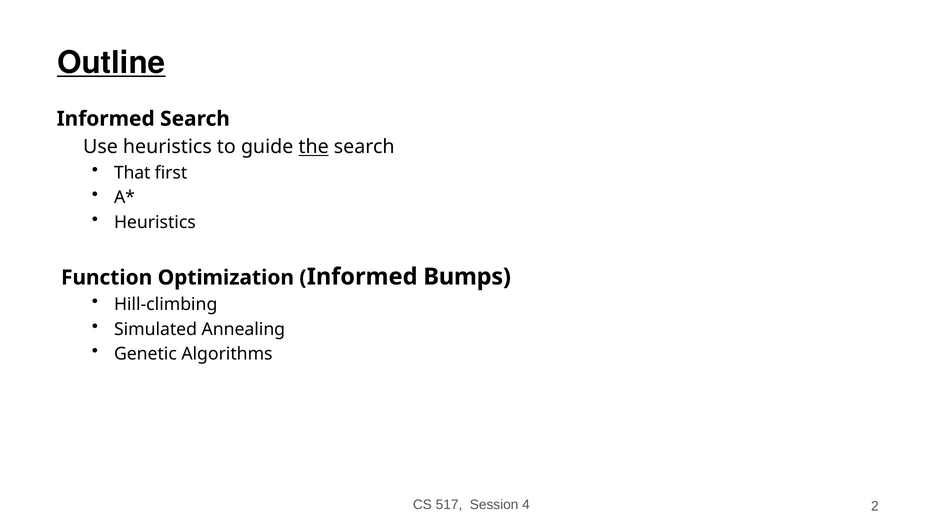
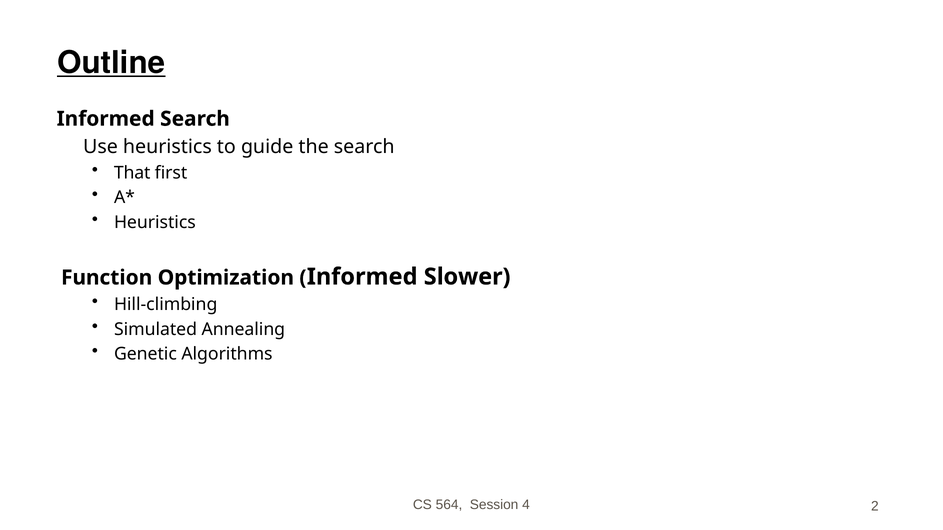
the underline: present -> none
Bumps: Bumps -> Slower
517: 517 -> 564
